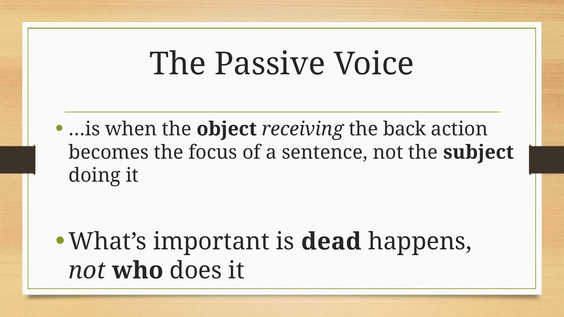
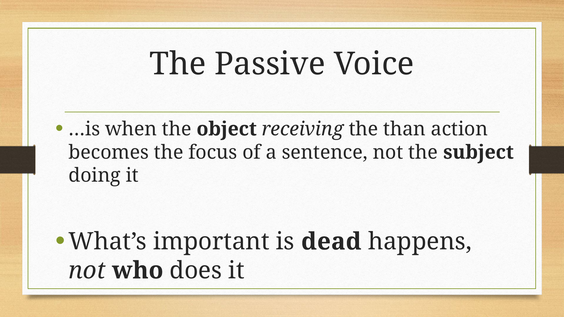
back: back -> than
